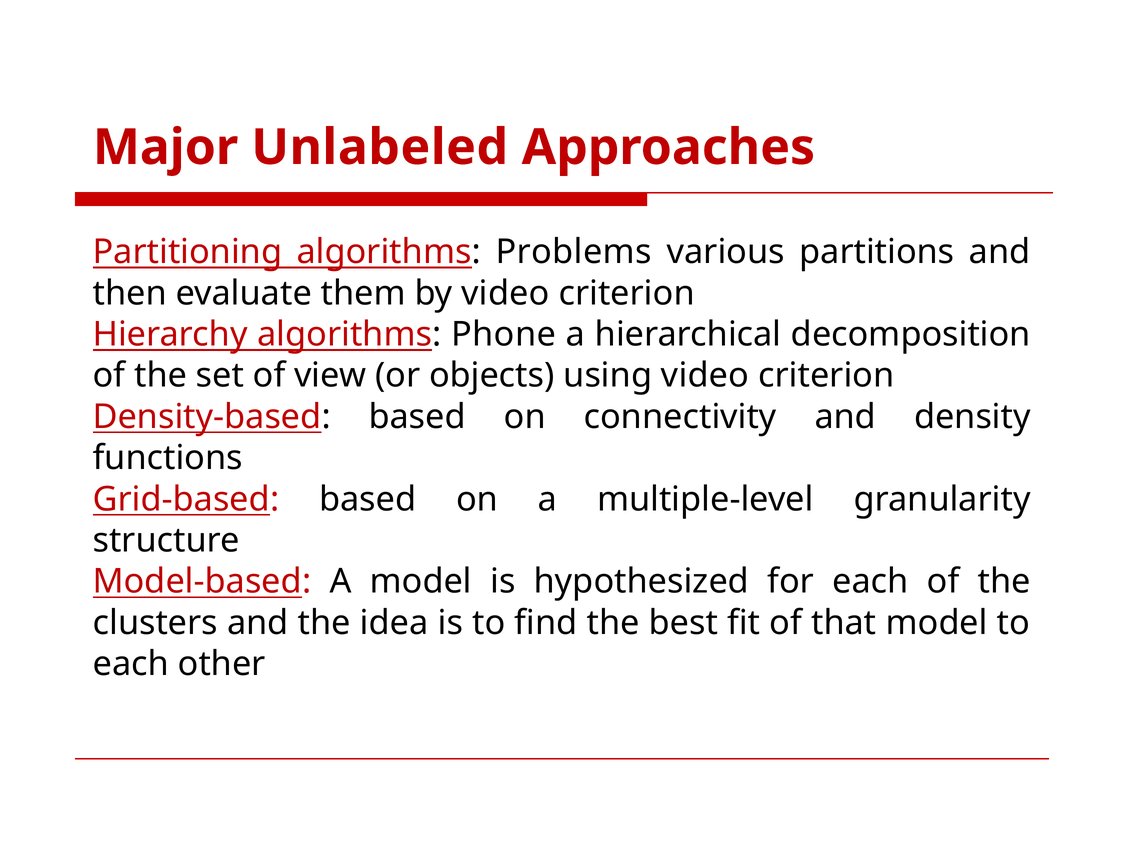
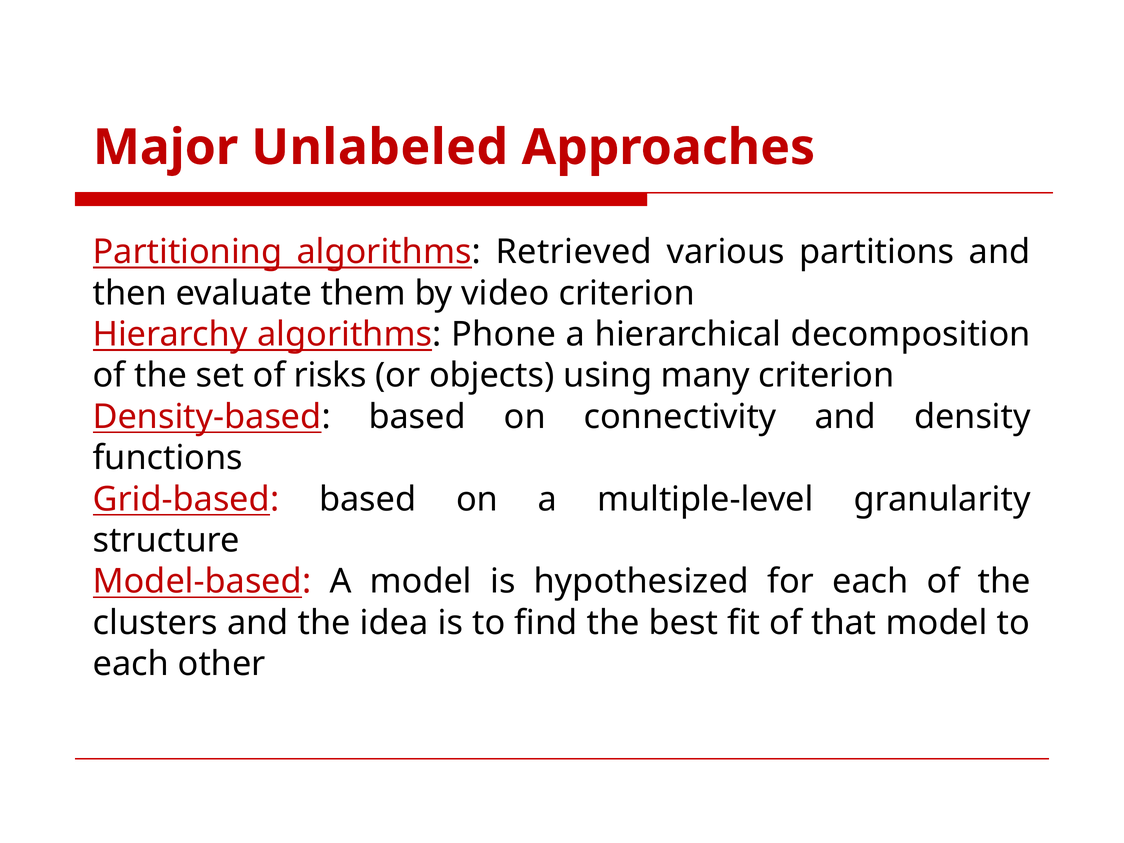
Problems: Problems -> Retrieved
view: view -> risks
using video: video -> many
